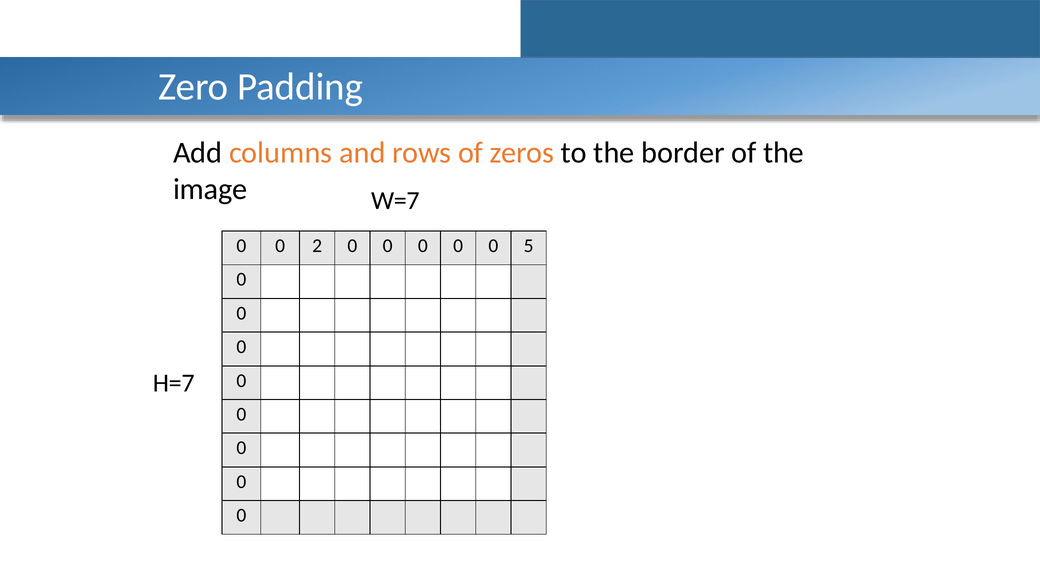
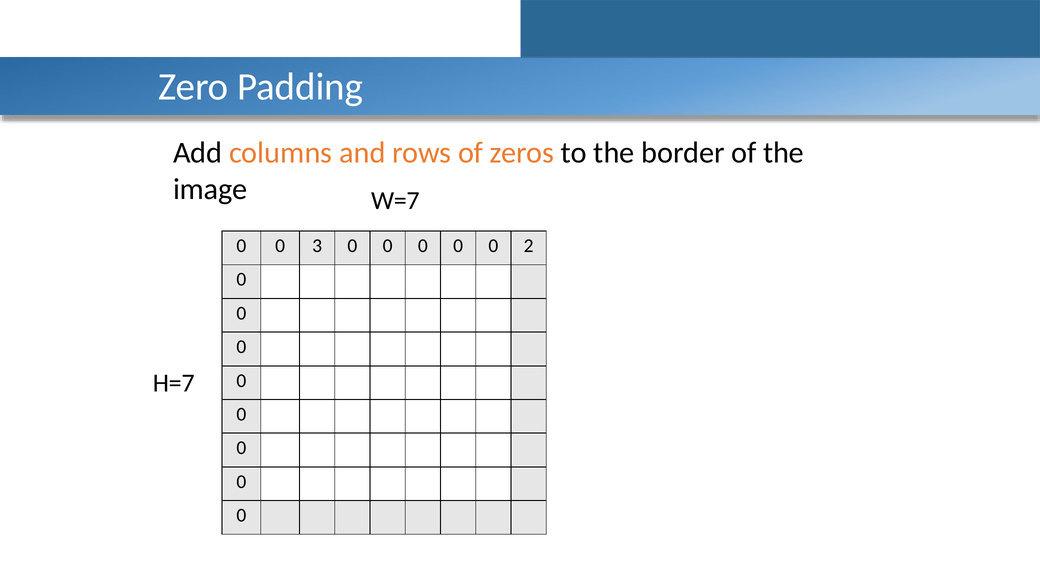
2: 2 -> 3
5: 5 -> 2
